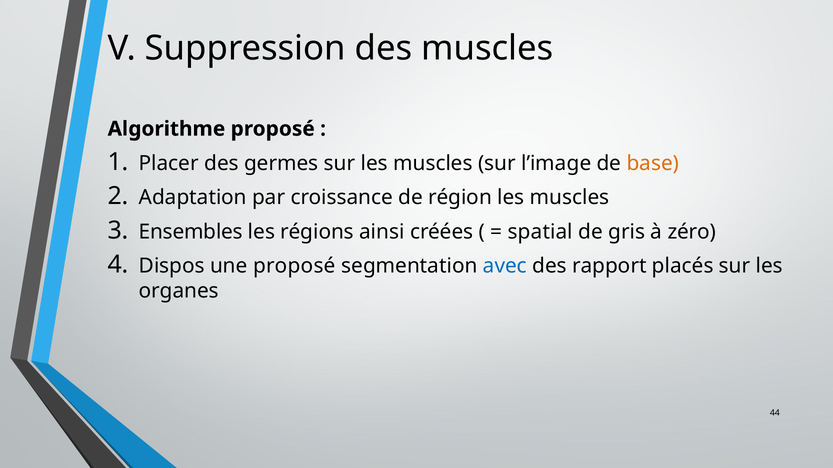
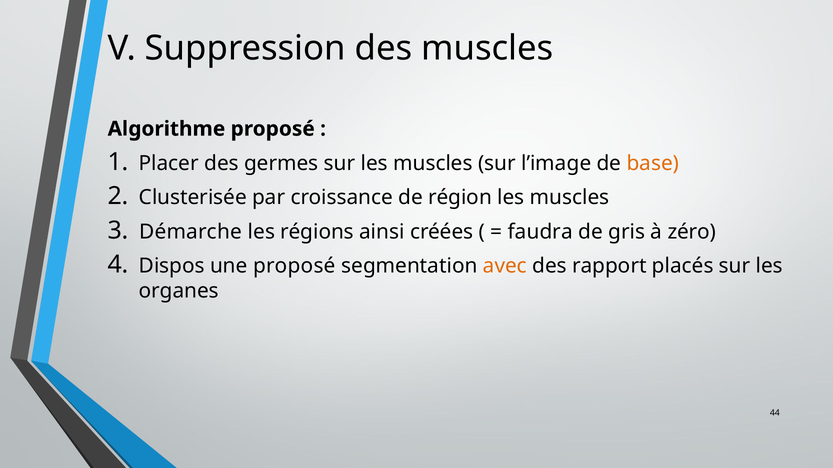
Adaptation: Adaptation -> Clusterisée
Ensembles: Ensembles -> Démarche
spatial: spatial -> faudra
avec colour: blue -> orange
